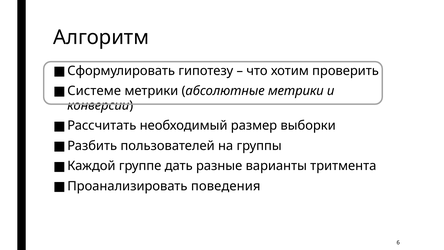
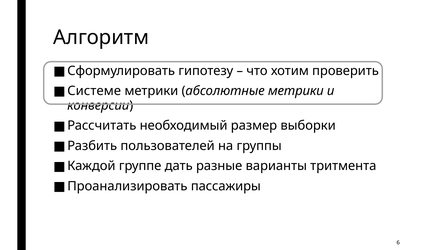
поведения: поведения -> пассажиры
